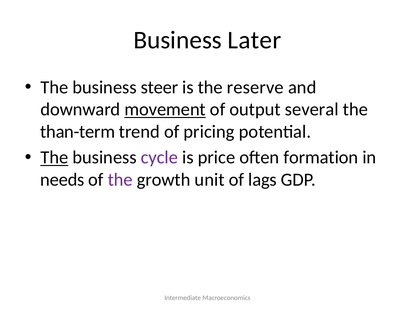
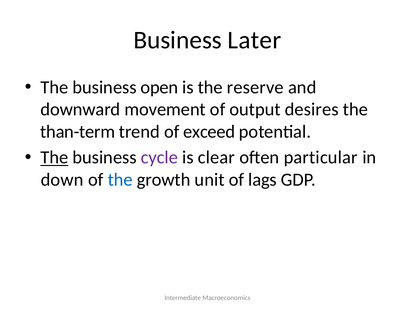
steer: steer -> open
movement underline: present -> none
several: several -> desires
pricing: pricing -> exceed
price: price -> clear
formation: formation -> particular
needs: needs -> down
the at (120, 179) colour: purple -> blue
